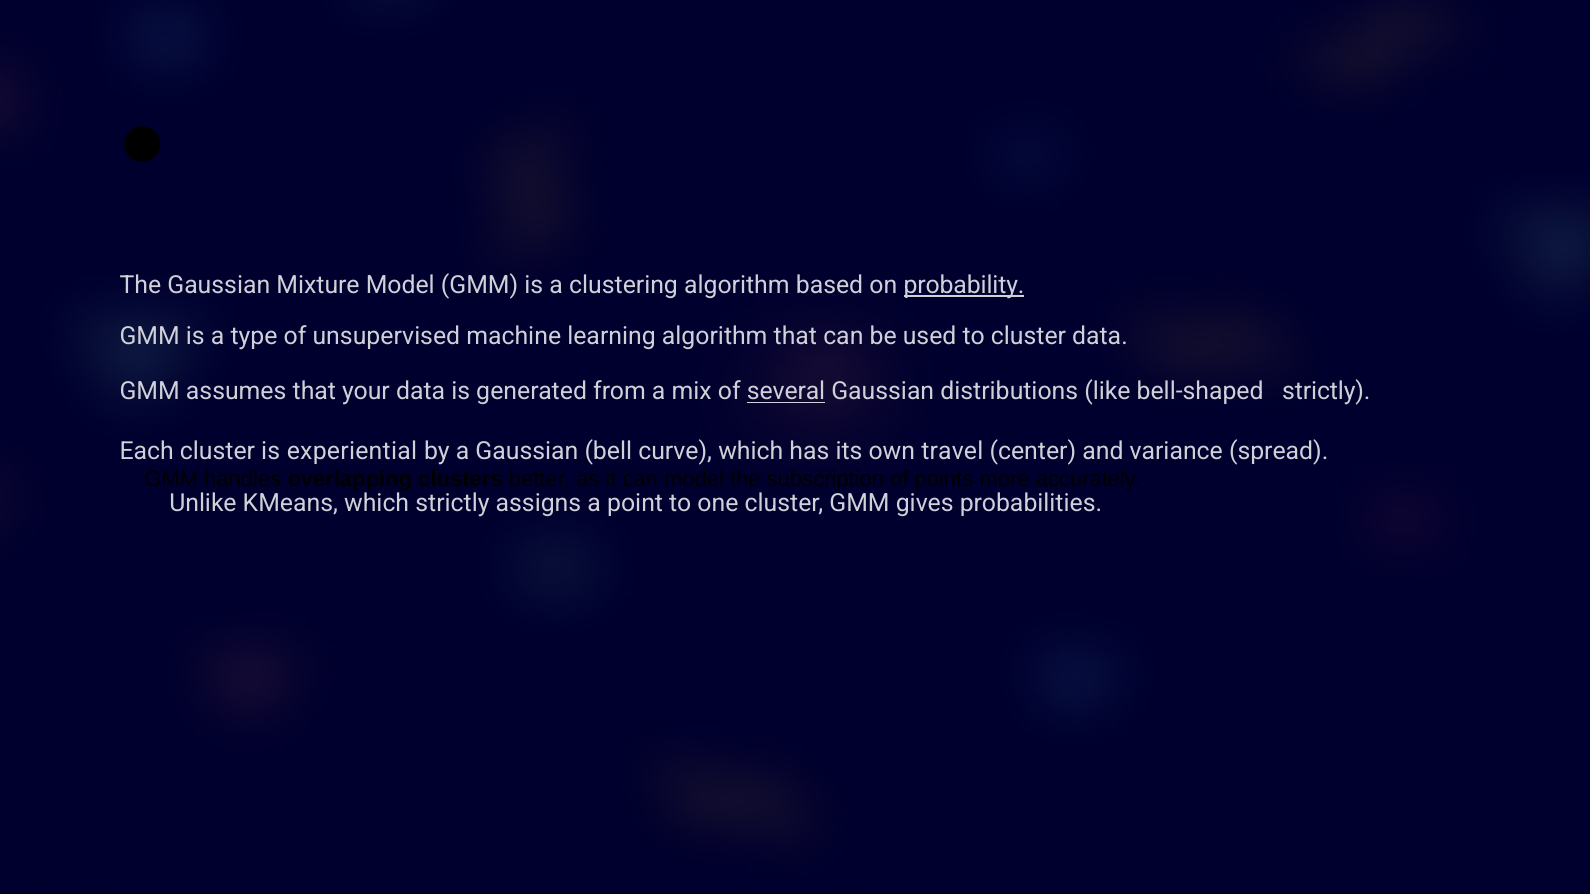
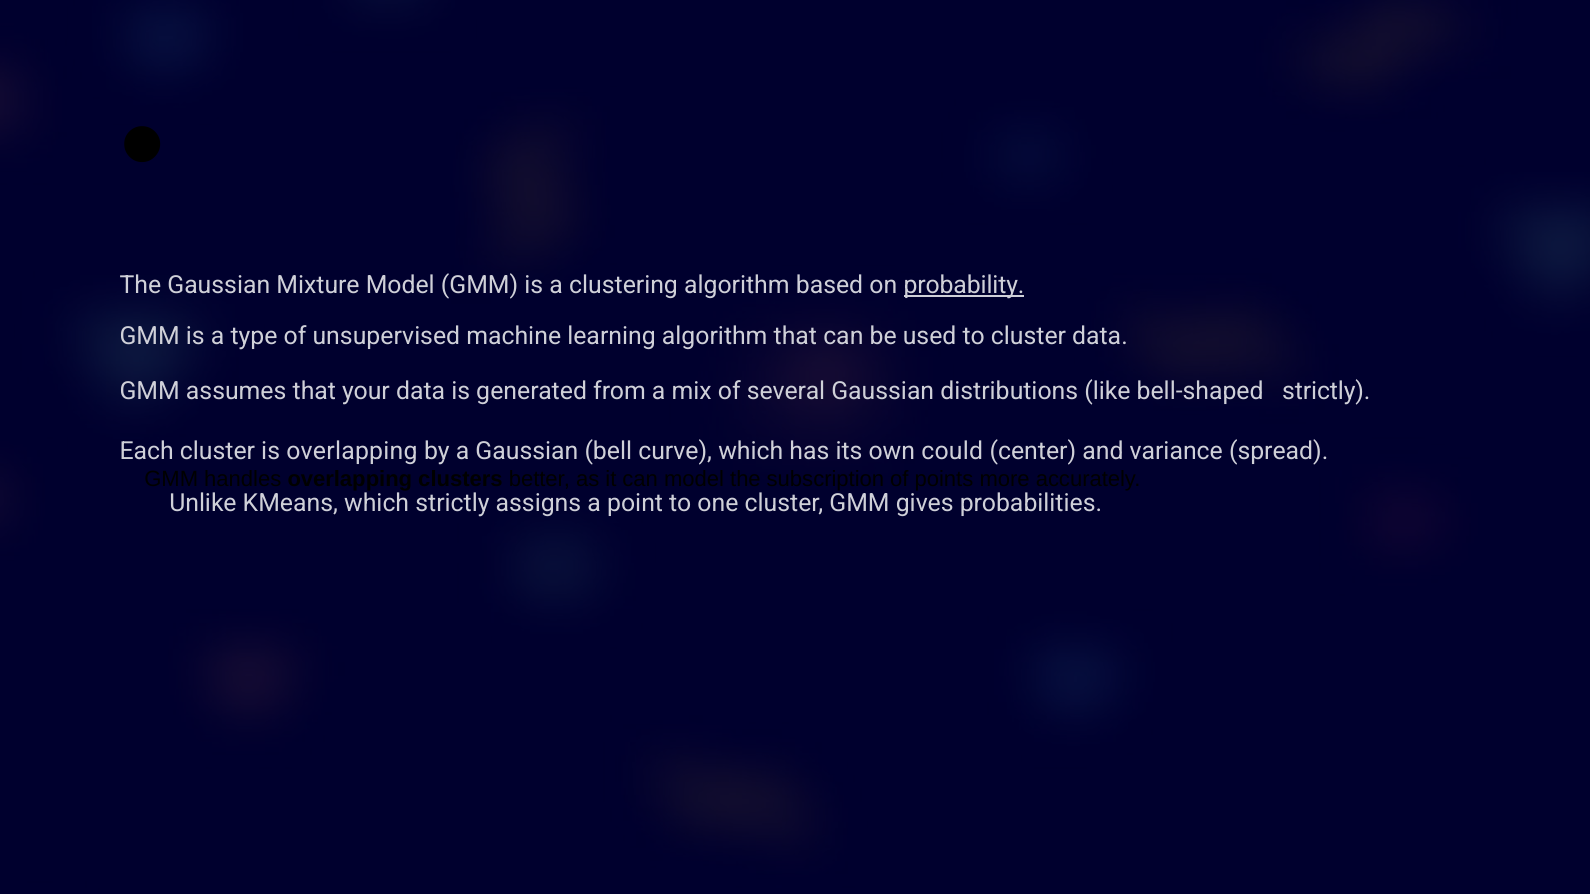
several underline: present -> none
is experiential: experiential -> overlapping
travel: travel -> could
